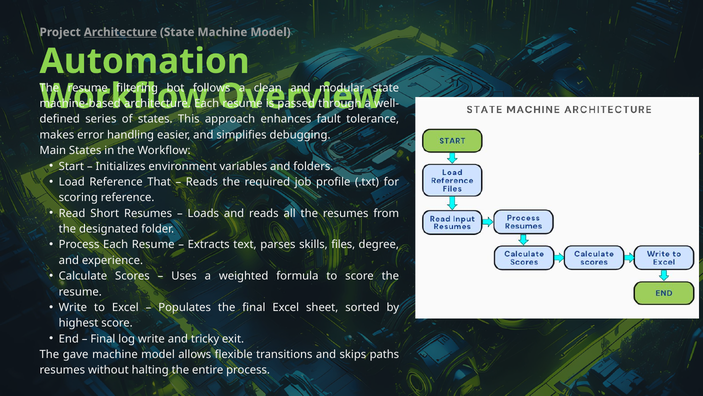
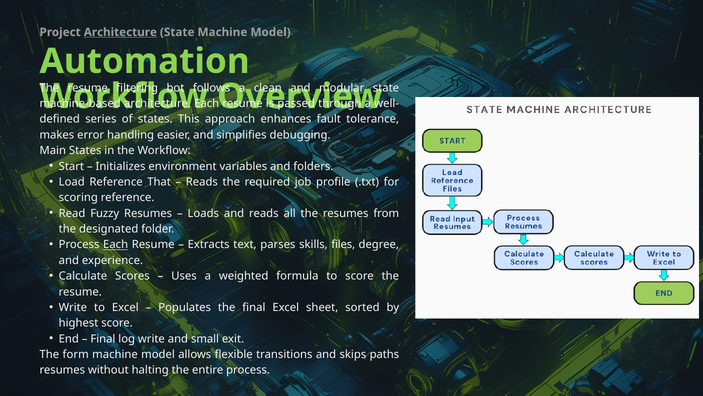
Short: Short -> Fuzzy
Each at (116, 244) underline: none -> present
tricky: tricky -> small
gave: gave -> form
